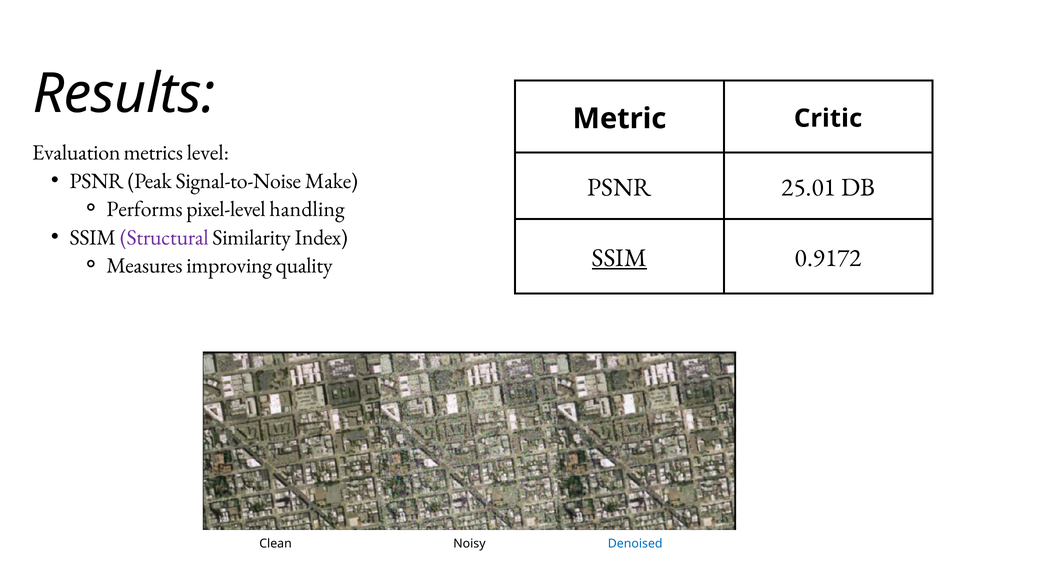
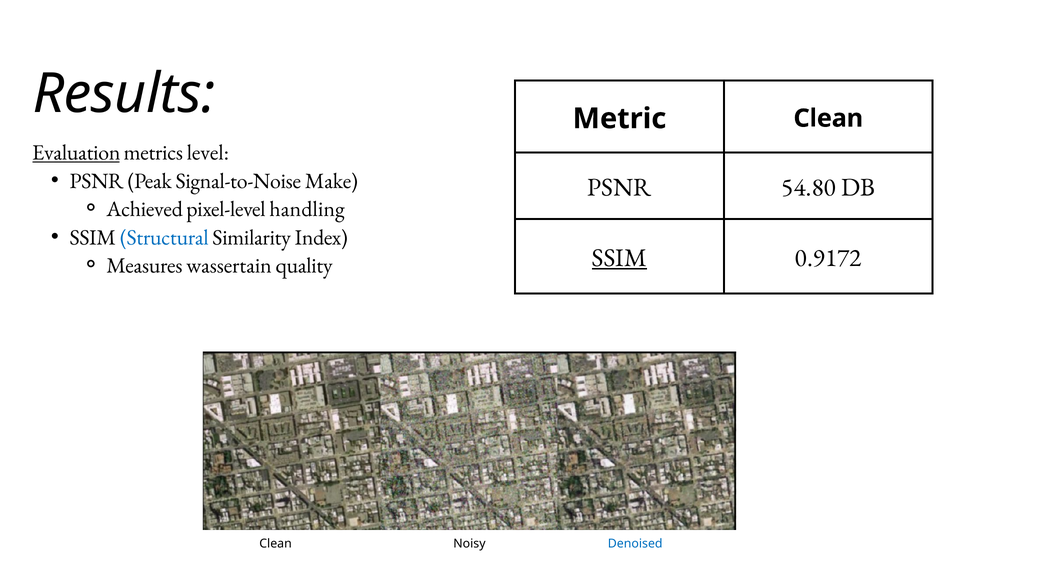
Metric Critic: Critic -> Clean
Evaluation underline: none -> present
25.01: 25.01 -> 54.80
Performs: Performs -> Achieved
Structural colour: purple -> blue
improving: improving -> wassertain
